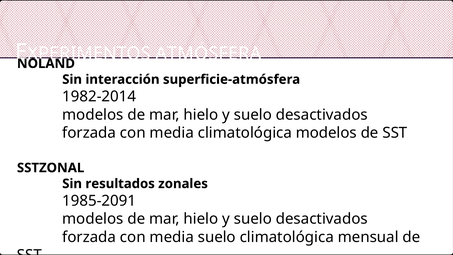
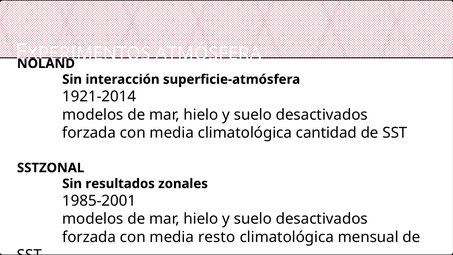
1982-2014: 1982-2014 -> 1921-2014
climatológica modelos: modelos -> cantidad
1985-2091: 1985-2091 -> 1985-2001
media suelo: suelo -> resto
